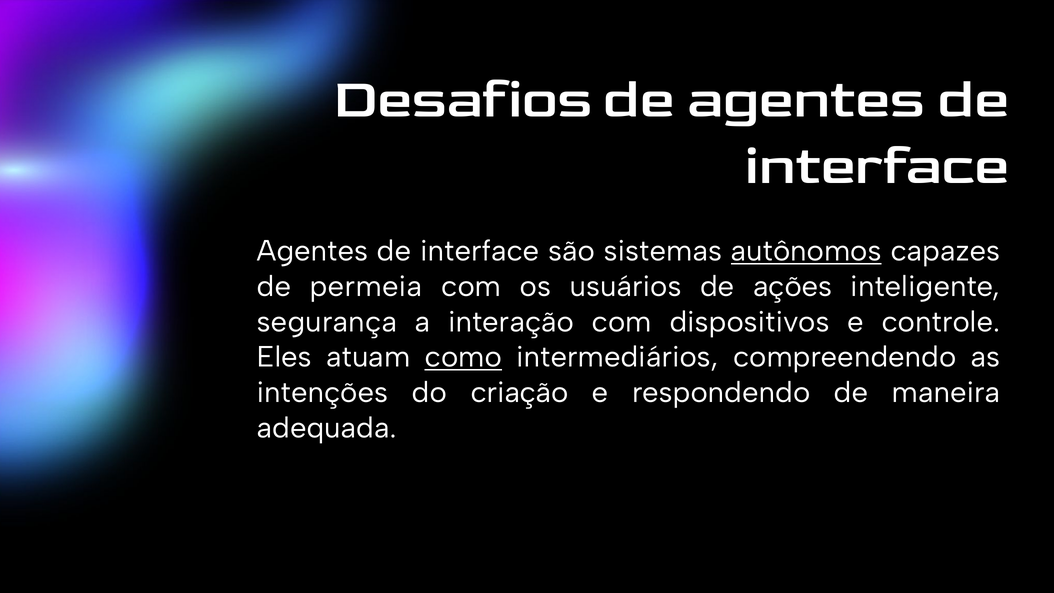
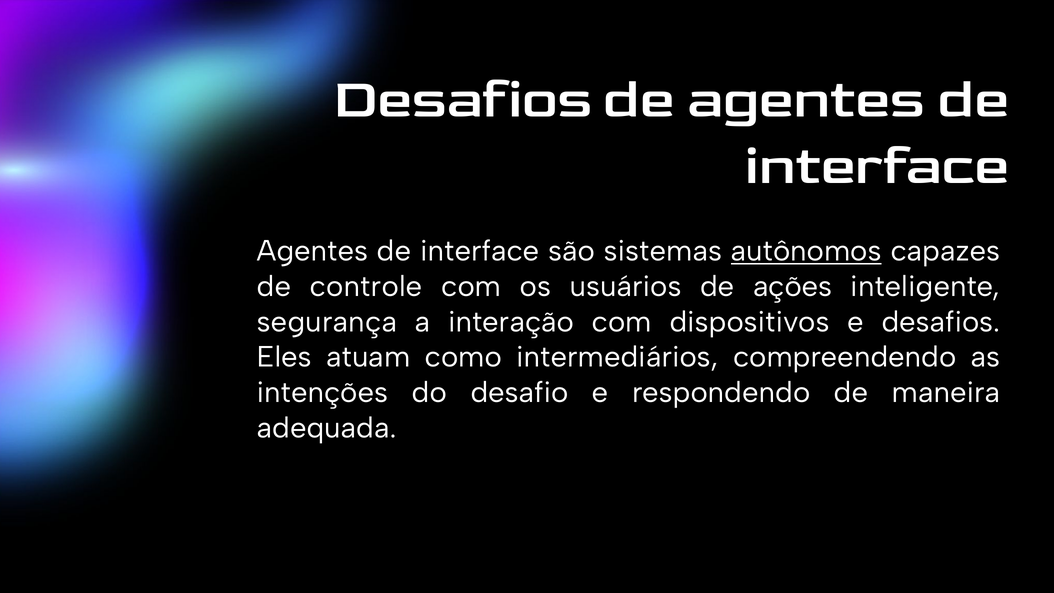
permeia: permeia -> controle
e controle: controle -> desafios
como underline: present -> none
criação: criação -> desafio
